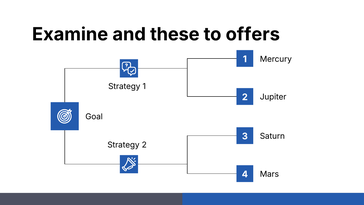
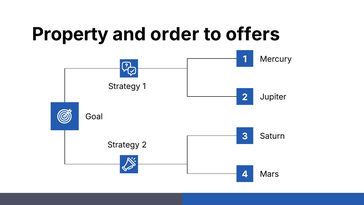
Examine: Examine -> Property
these: these -> order
